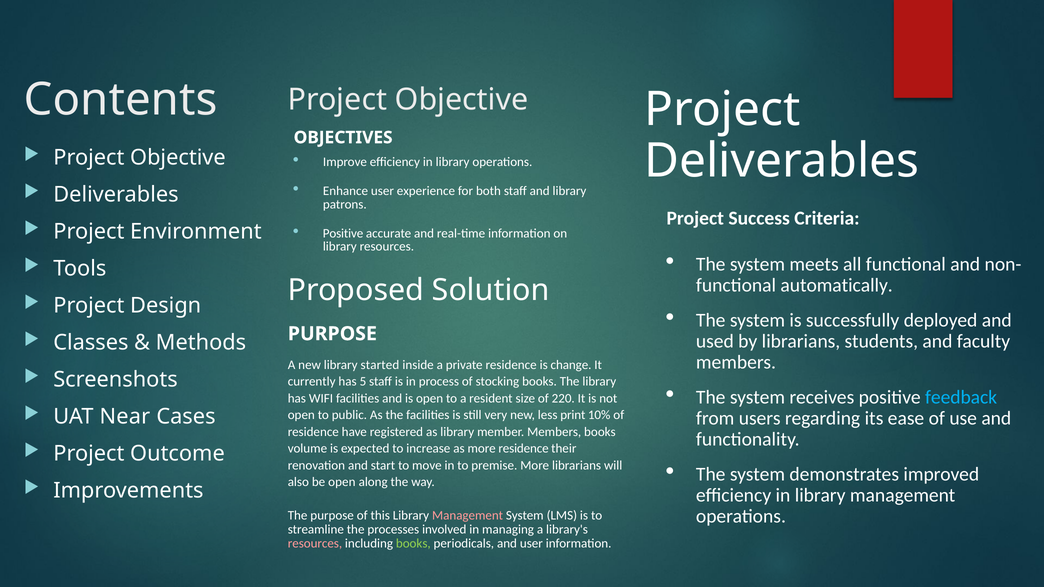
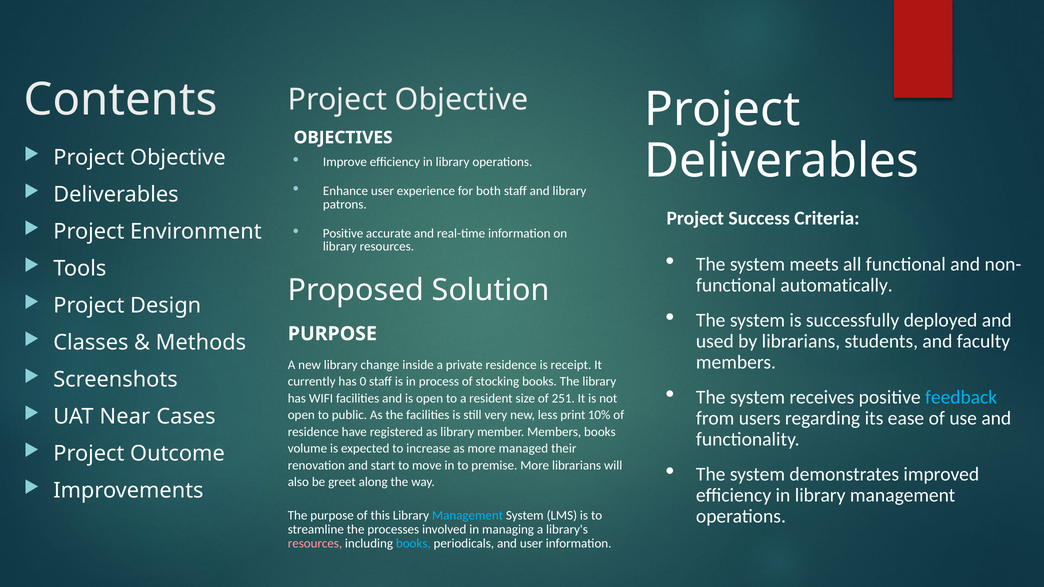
started: started -> change
change: change -> receipt
5: 5 -> 0
220: 220 -> 251
more residence: residence -> managed
be open: open -> greet
Management at (468, 516) colour: pink -> light blue
books at (413, 544) colour: light green -> light blue
